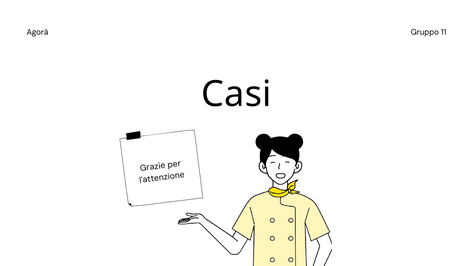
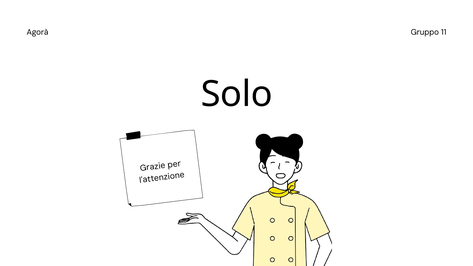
Casi: Casi -> Solo
